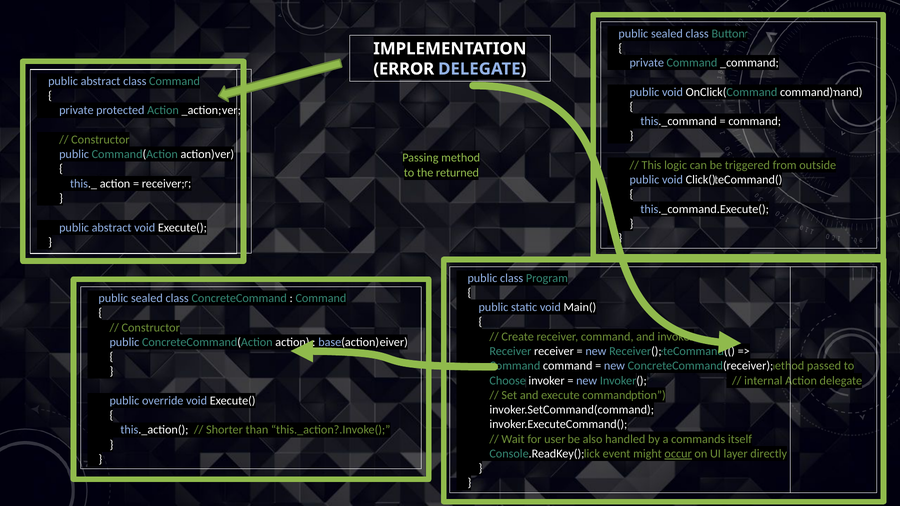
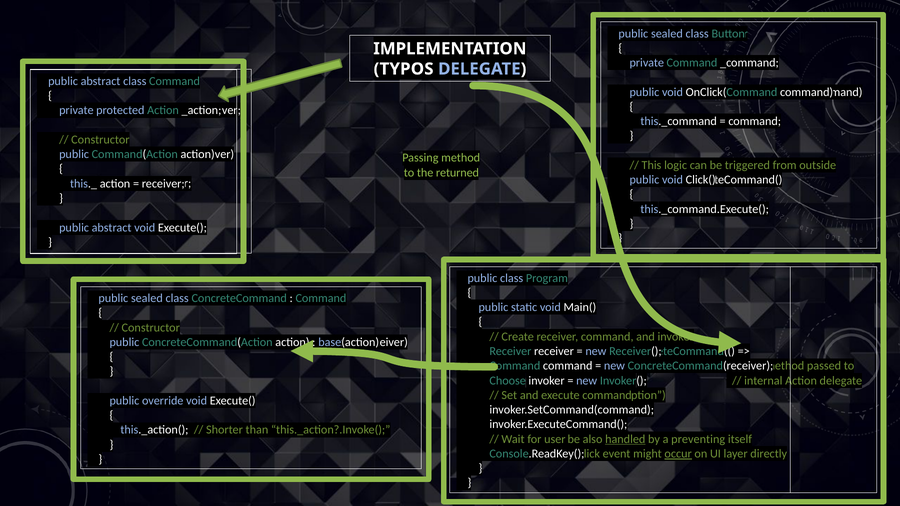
ERROR: ERROR -> TYPOS
handled underline: none -> present
commands: commands -> preventing
